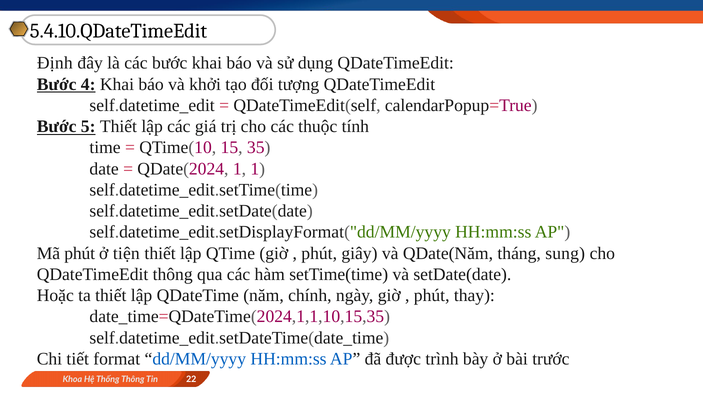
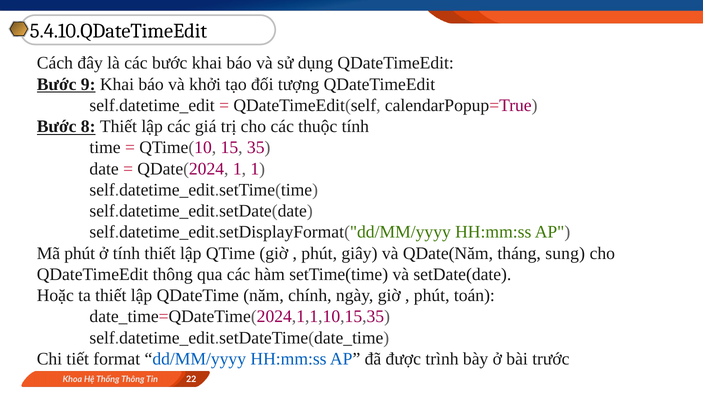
Định: Định -> Cách
4: 4 -> 9
5: 5 -> 8
ở tiện: tiện -> tính
thay: thay -> toán
